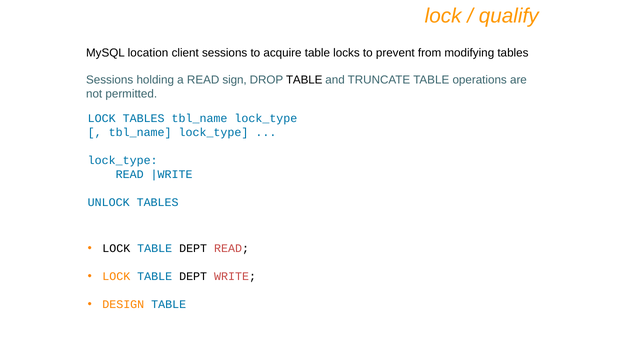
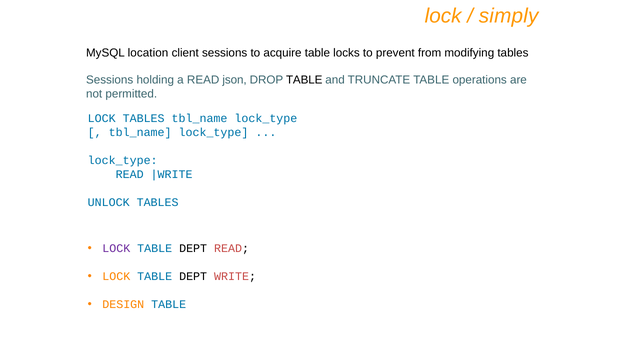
qualify: qualify -> simply
sign: sign -> json
LOCK at (116, 249) colour: black -> purple
